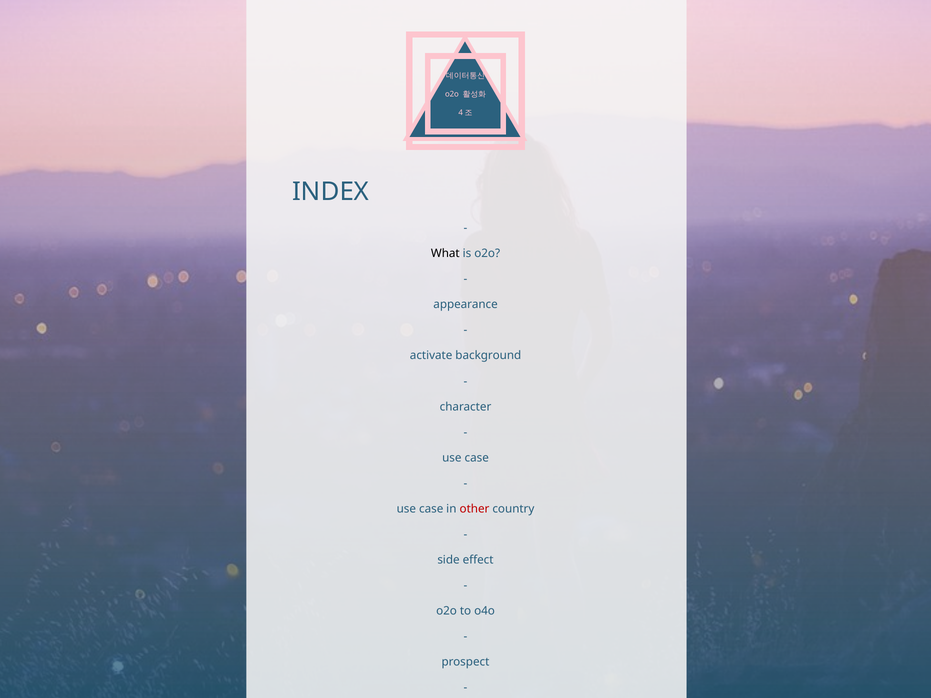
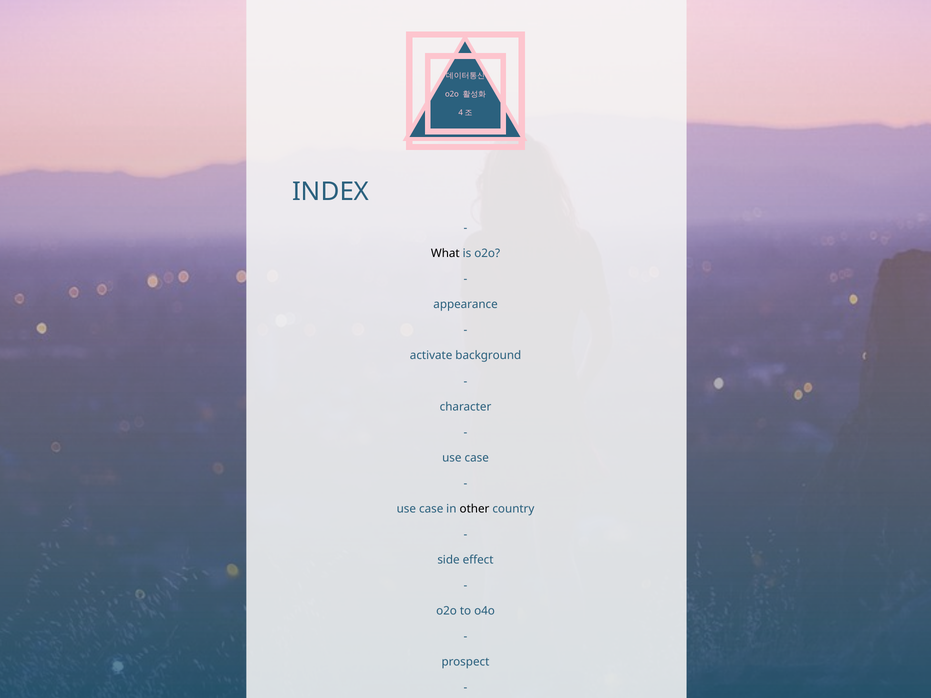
other colour: red -> black
